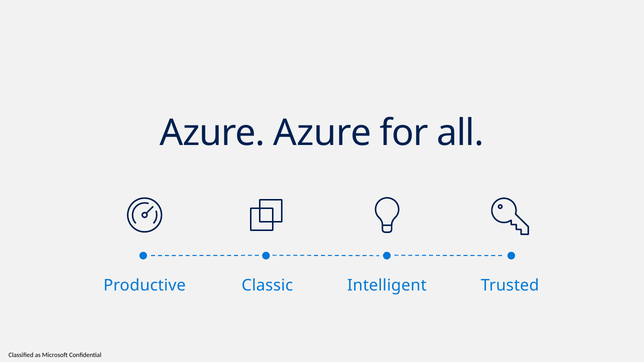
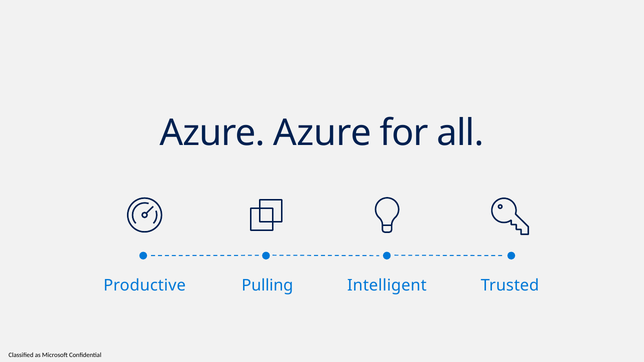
Classic: Classic -> Pulling
